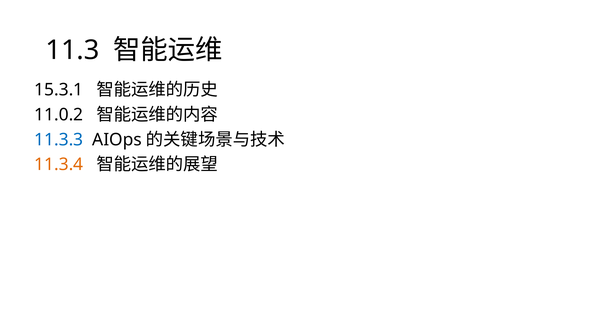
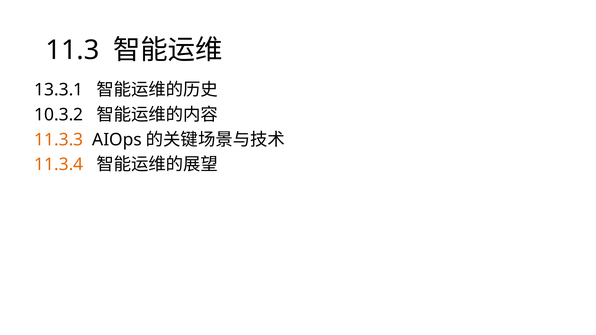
15.3.1: 15.3.1 -> 13.3.1
11.0.2: 11.0.2 -> 10.3.2
11.3.3 colour: blue -> orange
